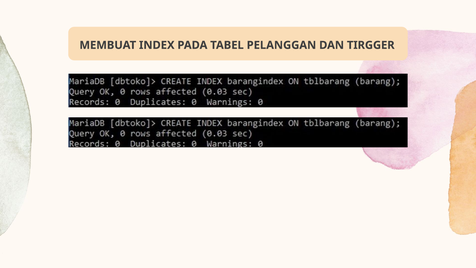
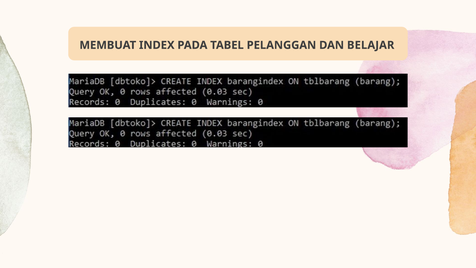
TIRGGER: TIRGGER -> BELAJAR
